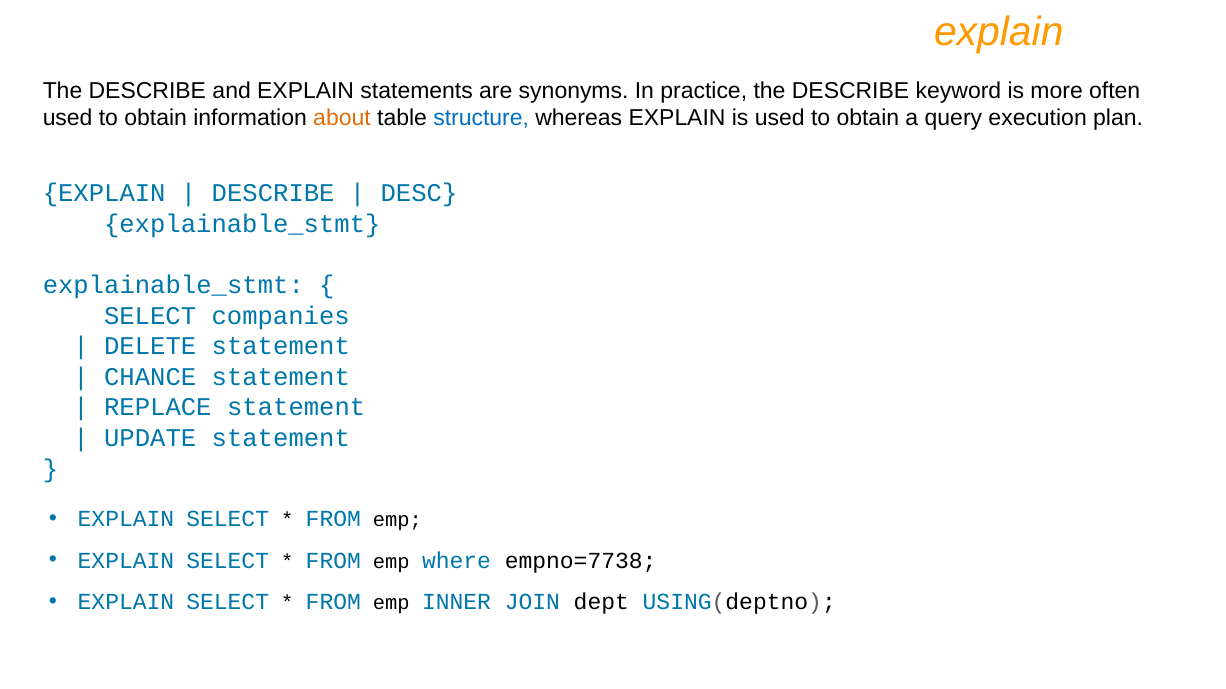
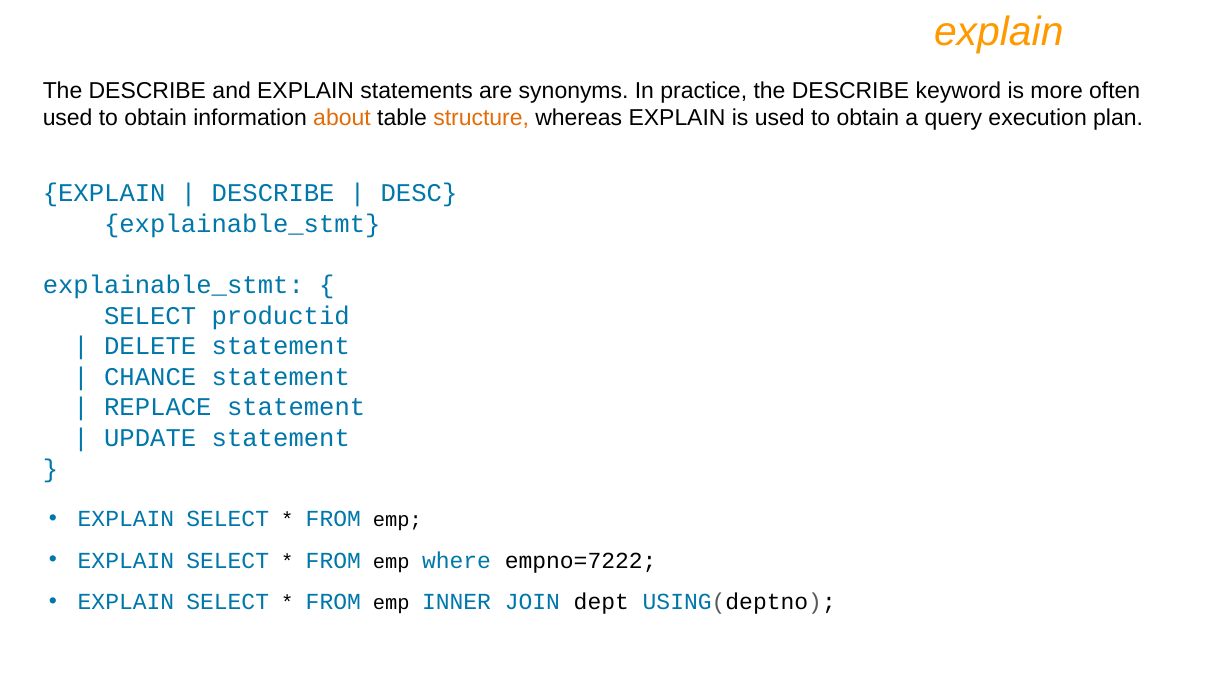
structure colour: blue -> orange
companies: companies -> productid
empno=7738: empno=7738 -> empno=7222
